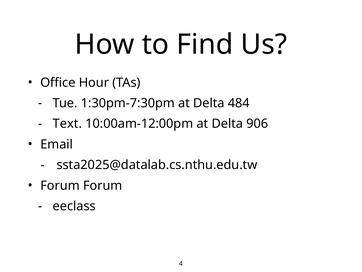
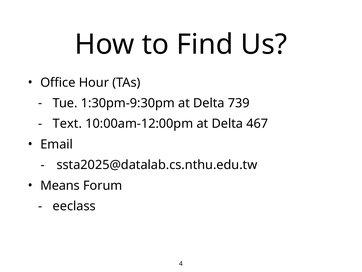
1:30pm-7:30pm: 1:30pm-7:30pm -> 1:30pm-9:30pm
484: 484 -> 739
906: 906 -> 467
Forum at (60, 185): Forum -> Means
